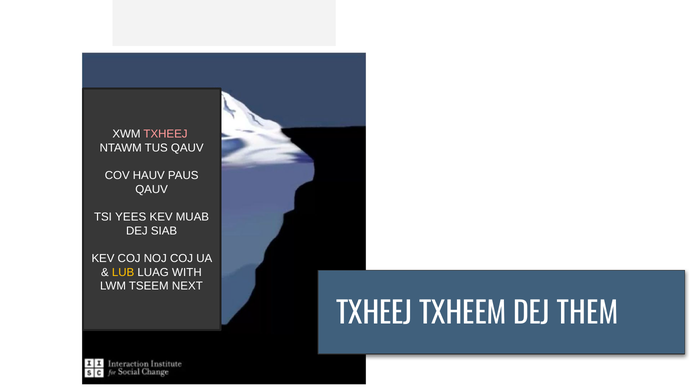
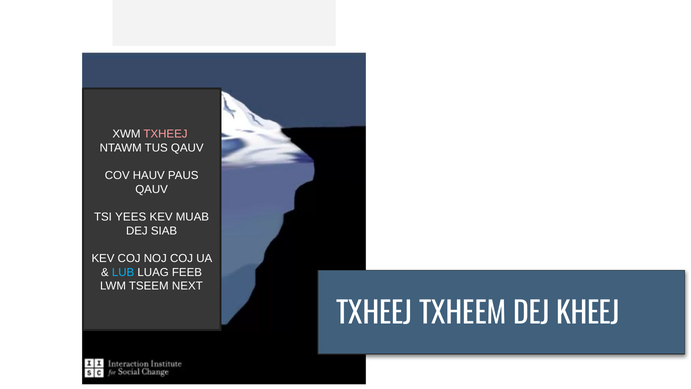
LUB colour: yellow -> light blue
WITH: WITH -> FEEB
THEM: THEM -> KHEEJ
